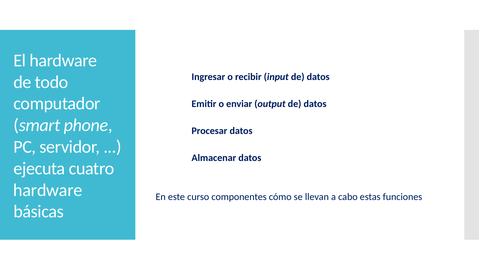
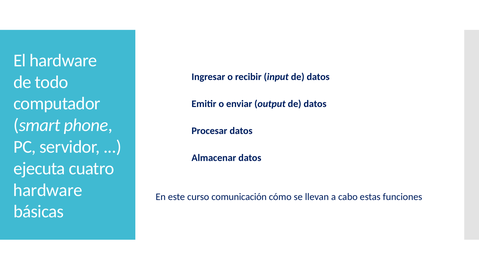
componentes: componentes -> comunicación
